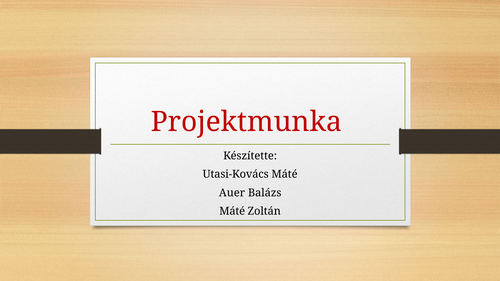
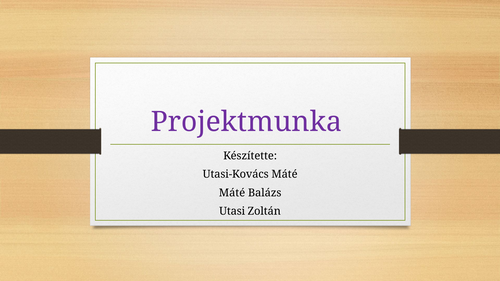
Projektmunka colour: red -> purple
Auer at (232, 193): Auer -> Máté
Máté at (232, 211): Máté -> Utasi
